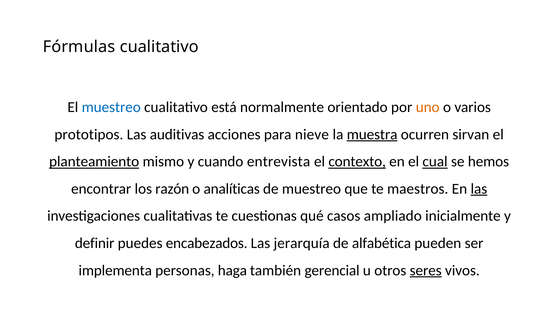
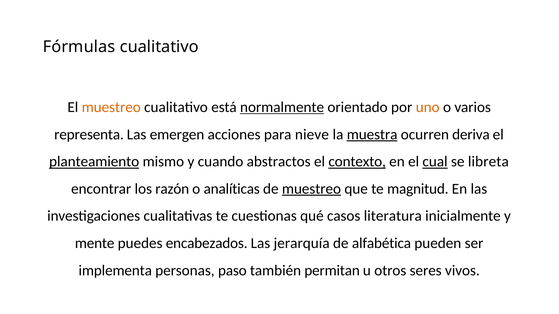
muestreo at (111, 107) colour: blue -> orange
normalmente underline: none -> present
prototipos: prototipos -> representa
auditivas: auditivas -> emergen
sirvan: sirvan -> deriva
entrevista: entrevista -> abstractos
hemos: hemos -> libreta
muestreo at (311, 189) underline: none -> present
maestros: maestros -> magnitud
las at (479, 189) underline: present -> none
ampliado: ampliado -> literatura
definir: definir -> mente
haga: haga -> paso
gerencial: gerencial -> permitan
seres underline: present -> none
